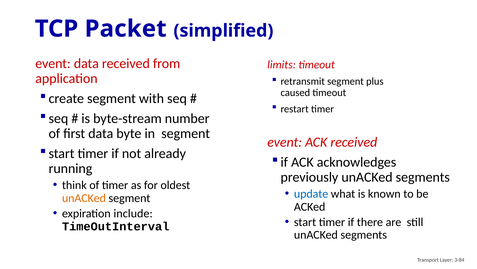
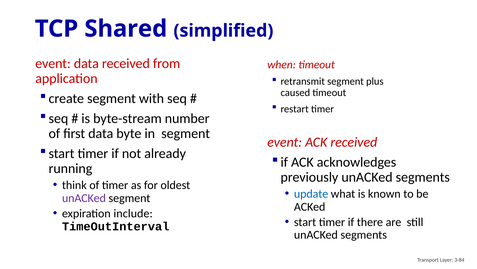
Packet: Packet -> Shared
limits: limits -> when
unACKed at (84, 198) colour: orange -> purple
